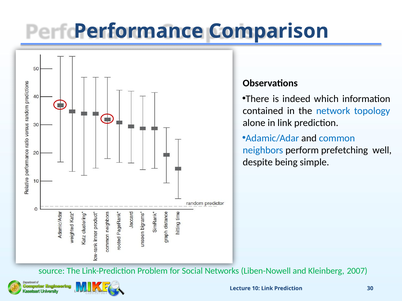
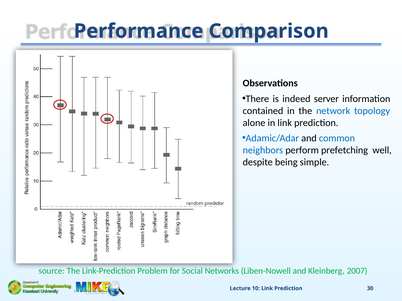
which: which -> server
